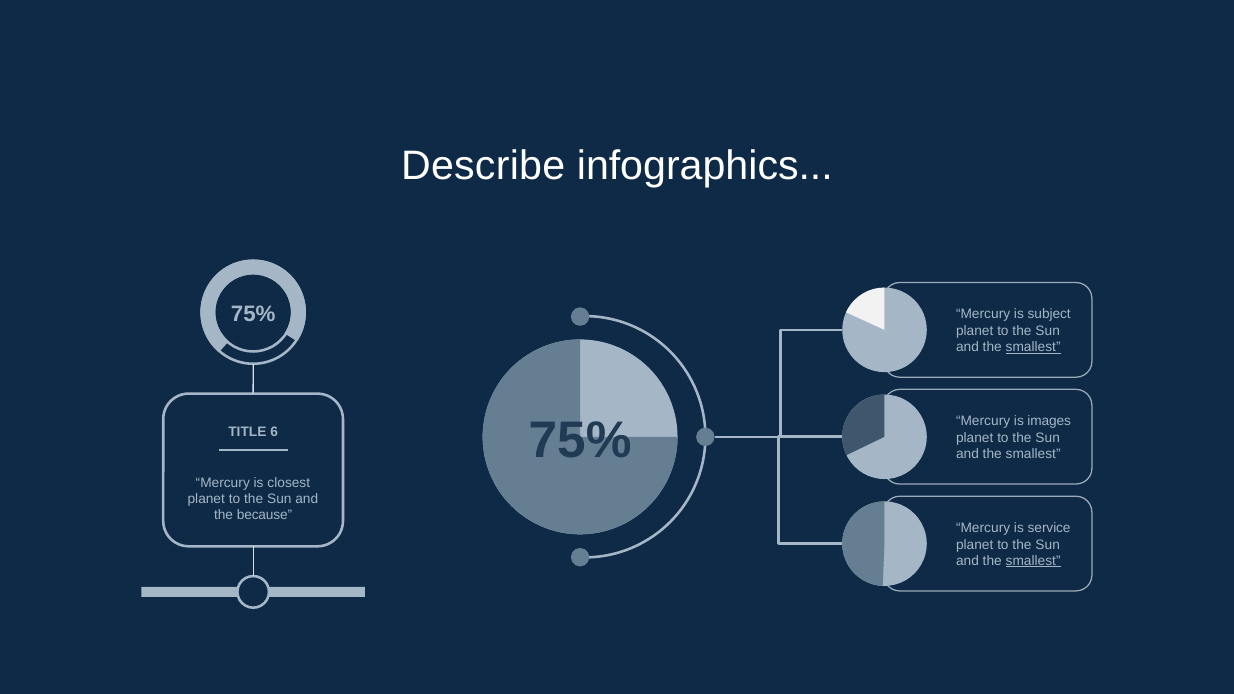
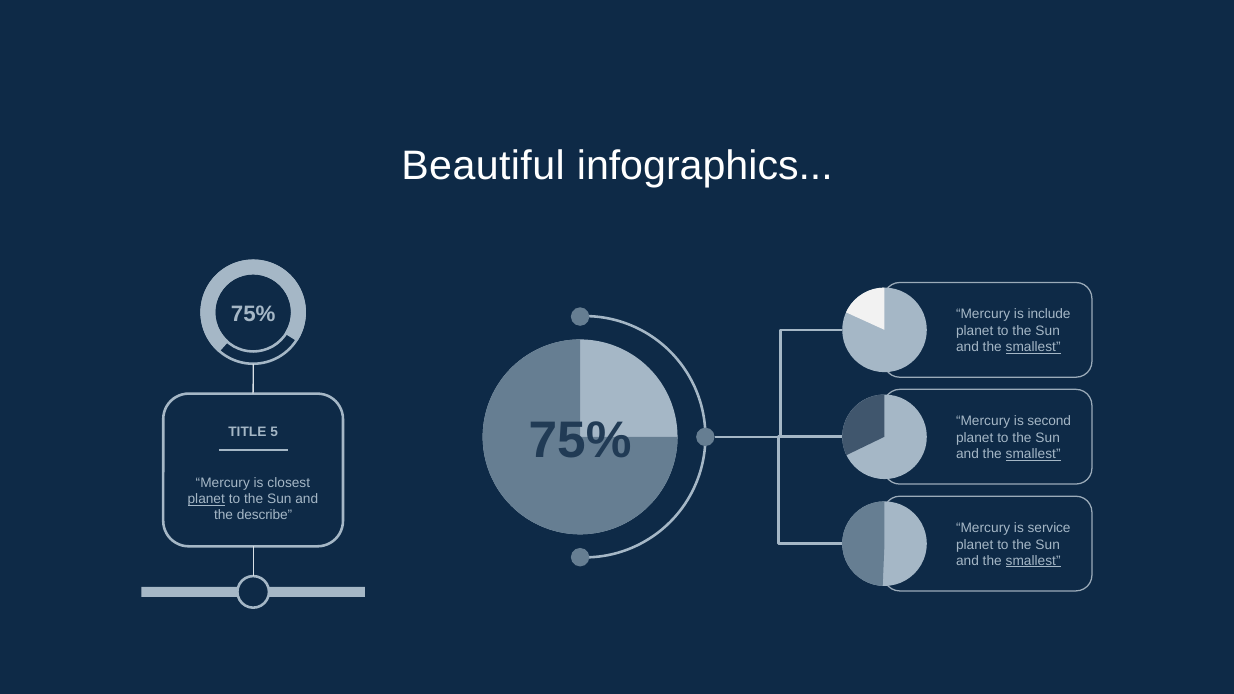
Describe: Describe -> Beautiful
subject: subject -> include
images: images -> second
6: 6 -> 5
smallest at (1033, 454) underline: none -> present
planet at (206, 499) underline: none -> present
because: because -> describe
